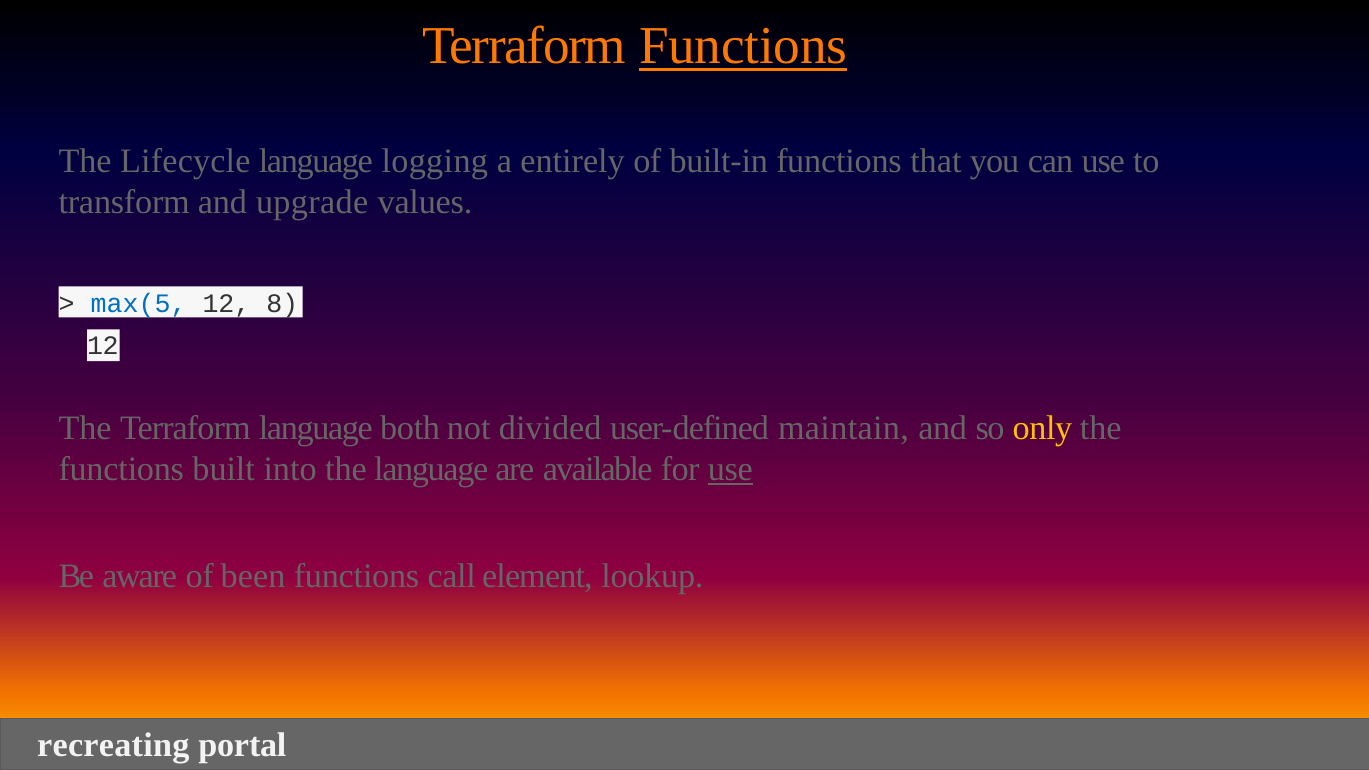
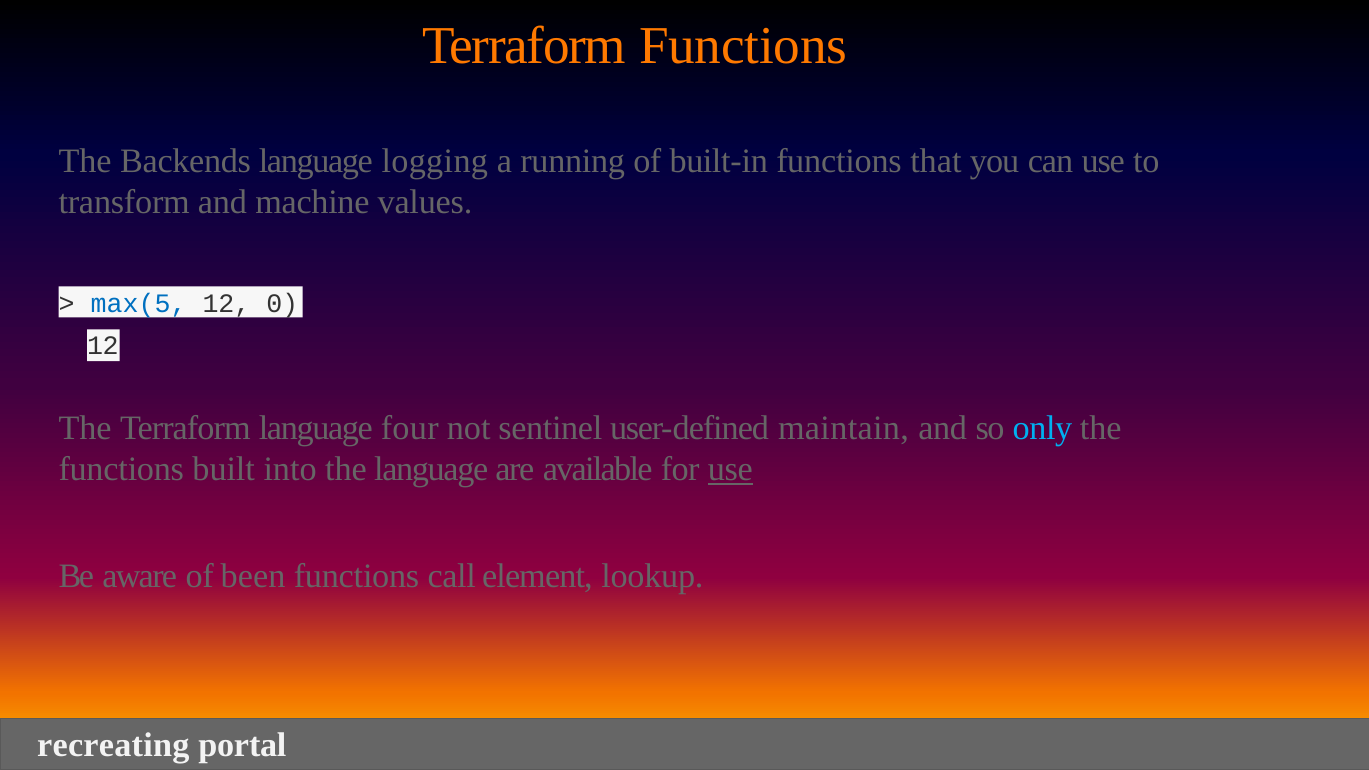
Functions at (743, 46) underline: present -> none
Lifecycle: Lifecycle -> Backends
entirely: entirely -> running
upgrade: upgrade -> machine
8: 8 -> 0
both: both -> four
divided: divided -> sentinel
only colour: yellow -> light blue
